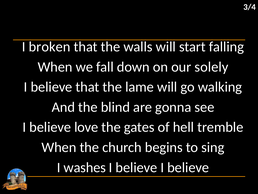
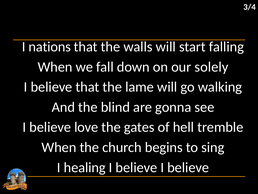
broken: broken -> nations
washes: washes -> healing
